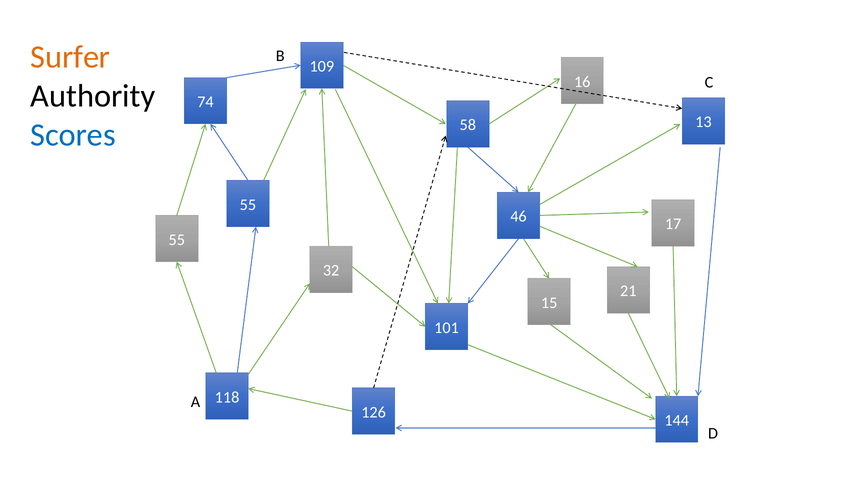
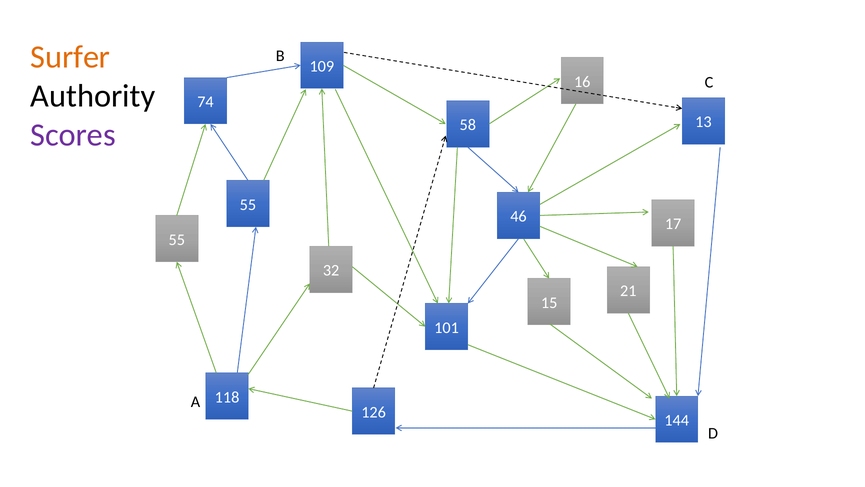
Scores colour: blue -> purple
